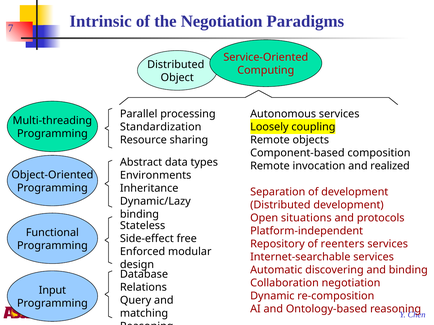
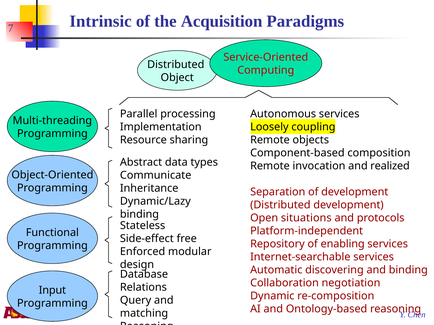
the Negotiation: Negotiation -> Acquisition
Standardization: Standardization -> Implementation
Environments: Environments -> Communicate
reenters: reenters -> enabling
